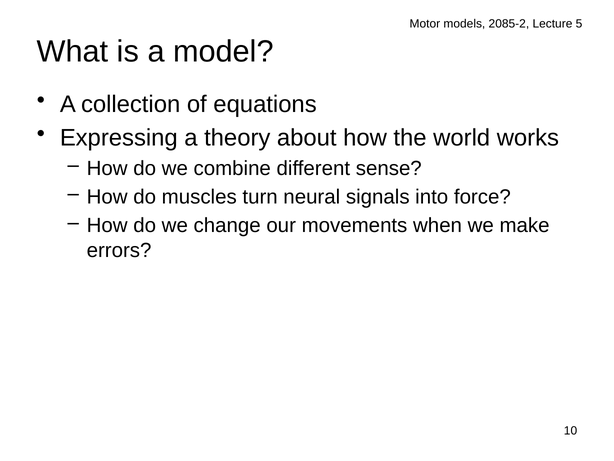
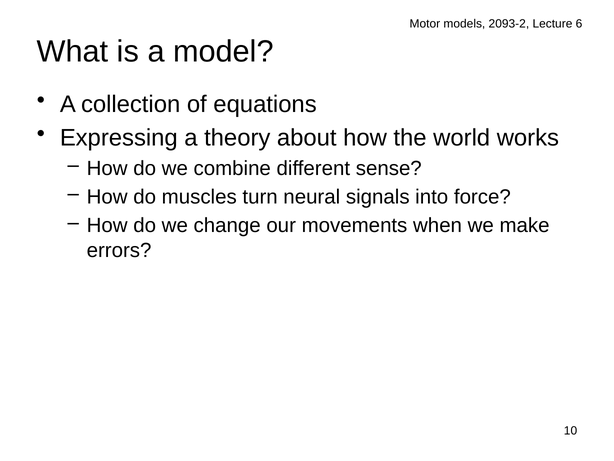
2085-2: 2085-2 -> 2093-2
5: 5 -> 6
